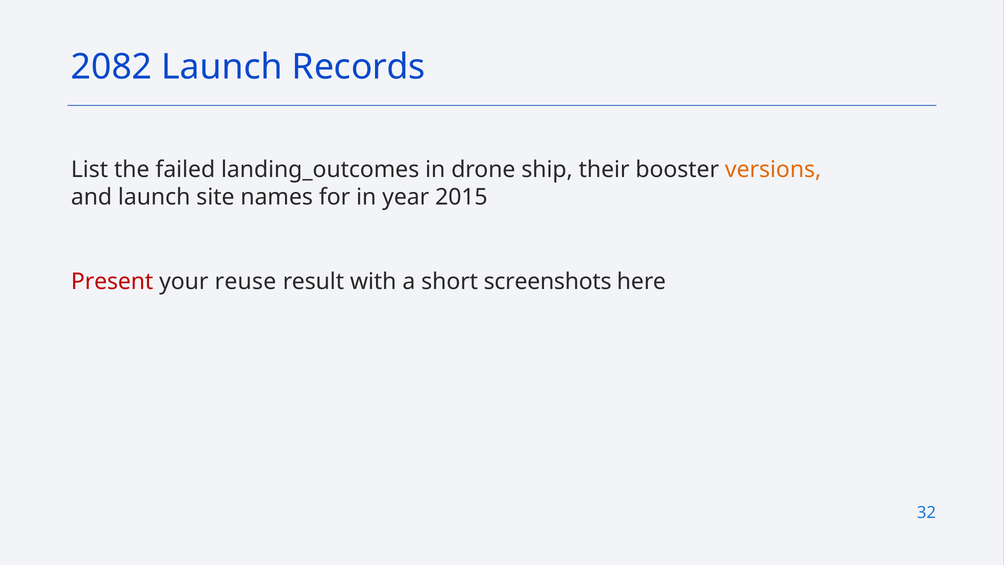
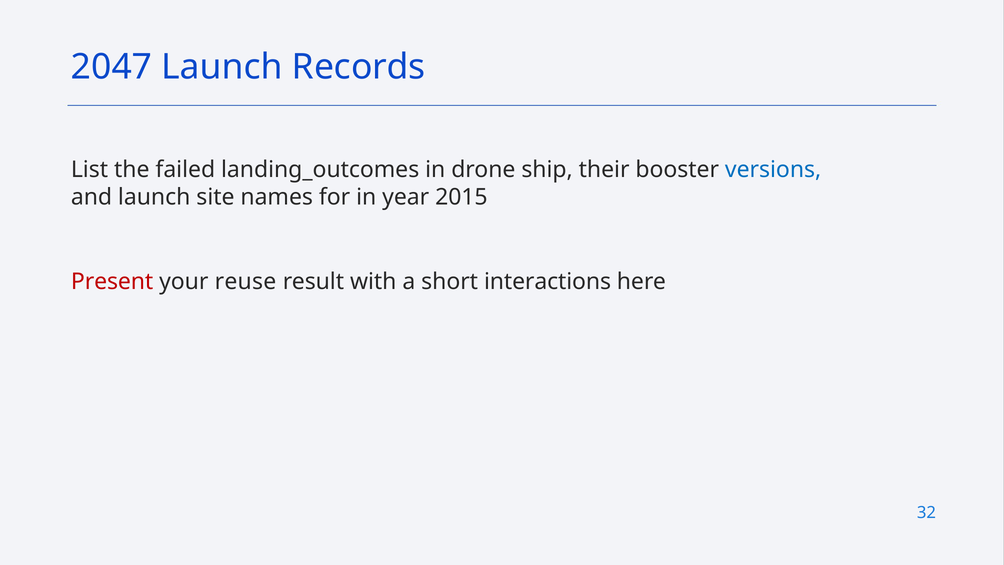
2082: 2082 -> 2047
versions colour: orange -> blue
screenshots: screenshots -> interactions
